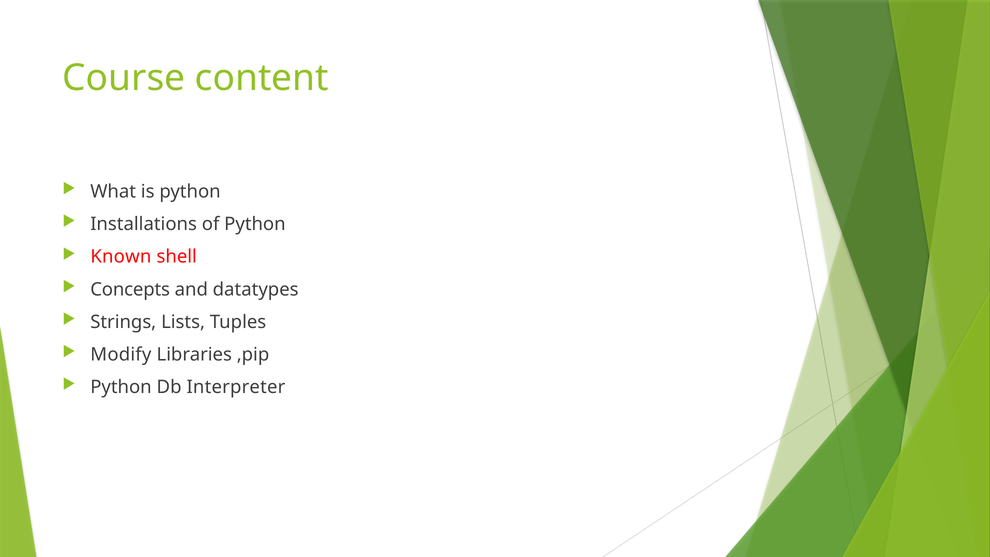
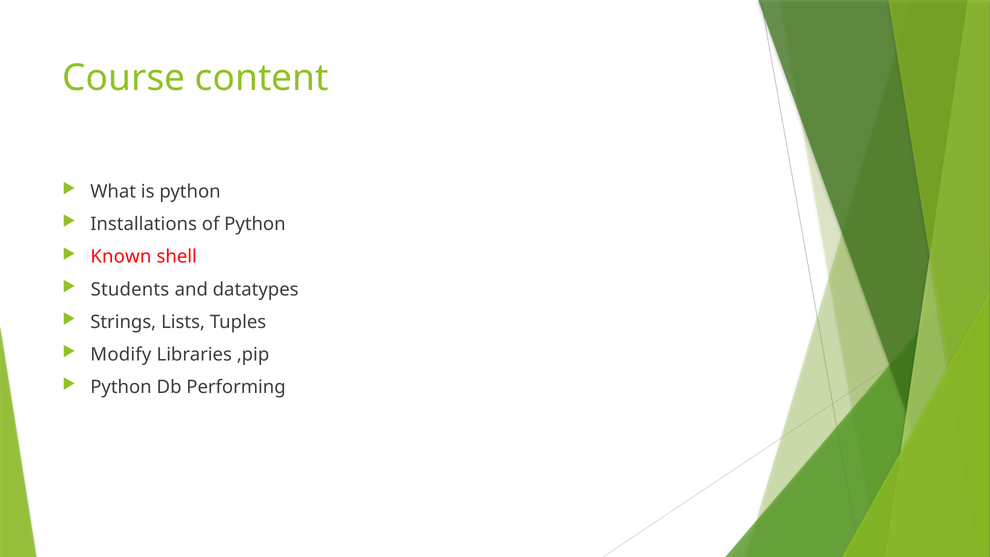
Concepts: Concepts -> Students
Interpreter: Interpreter -> Performing
